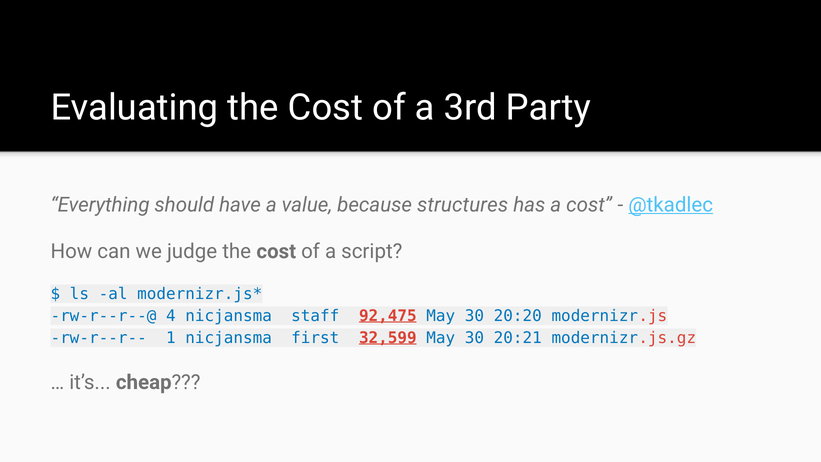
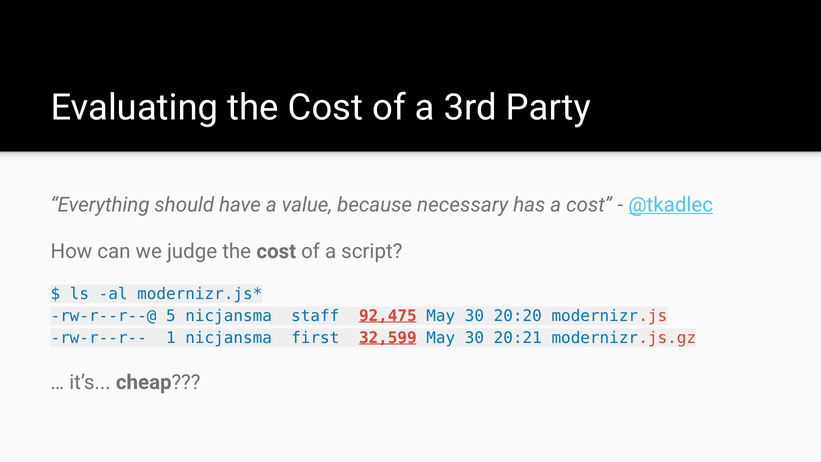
structures: structures -> necessary
4: 4 -> 5
